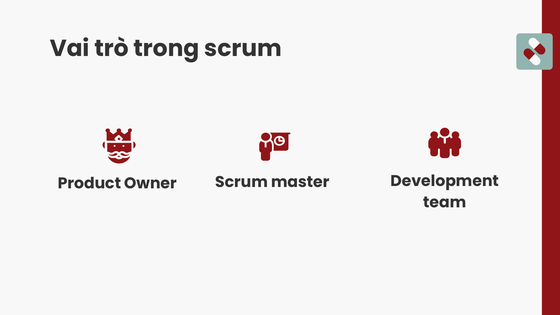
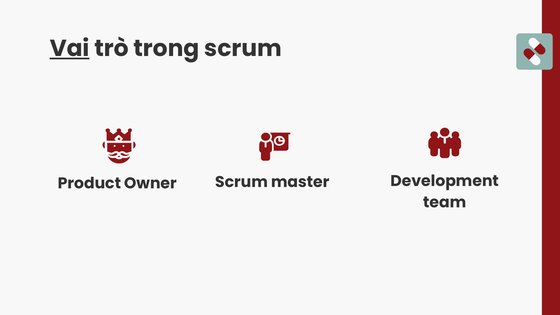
Vai underline: none -> present
